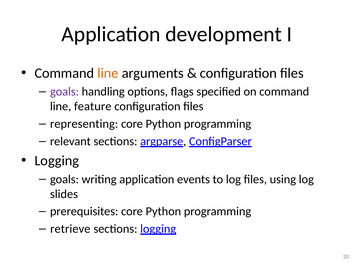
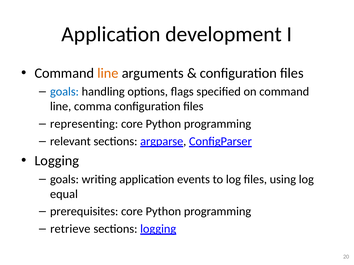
goals at (64, 92) colour: purple -> blue
feature: feature -> comma
slides: slides -> equal
